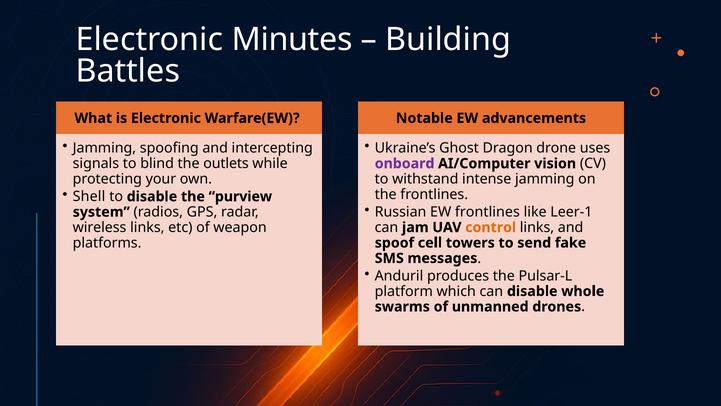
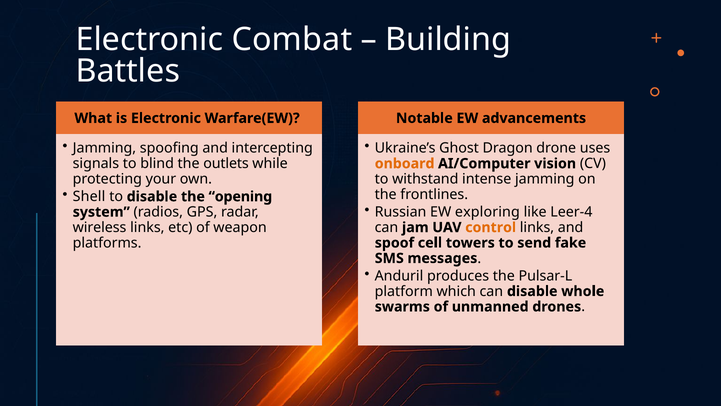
Minutes: Minutes -> Combat
onboard colour: purple -> orange
purview: purview -> opening
EW frontlines: frontlines -> exploring
Leer-1: Leer-1 -> Leer-4
